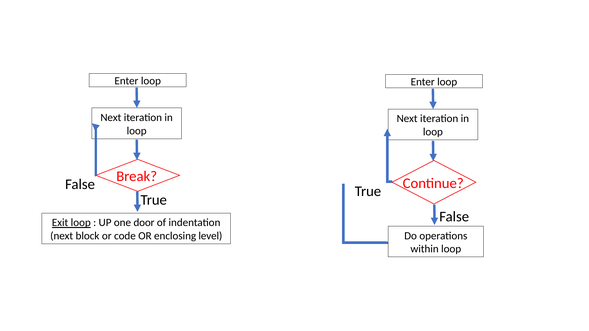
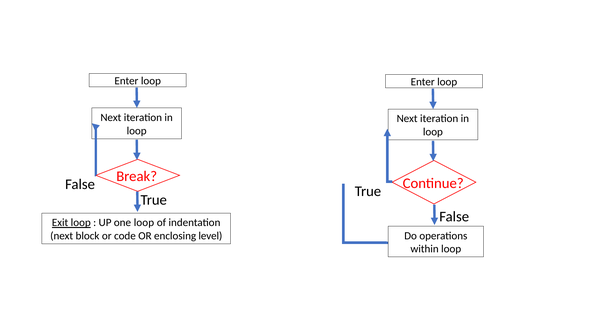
one door: door -> loop
